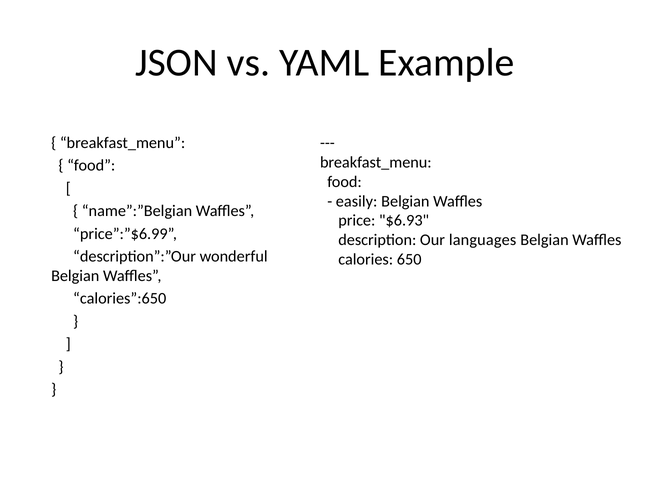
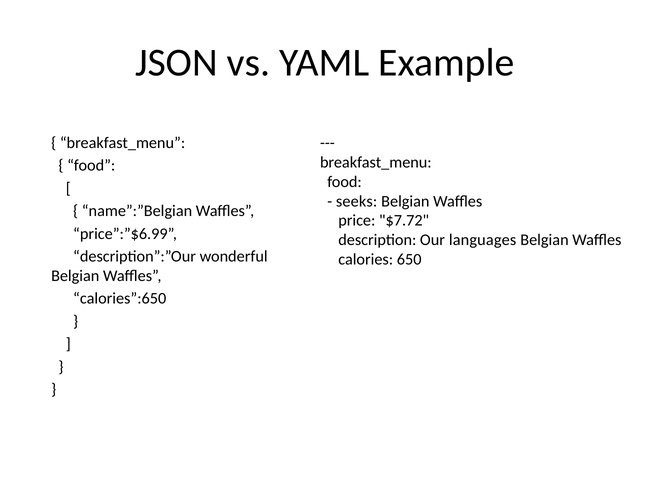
easily: easily -> seeks
$6.93: $6.93 -> $7.72
